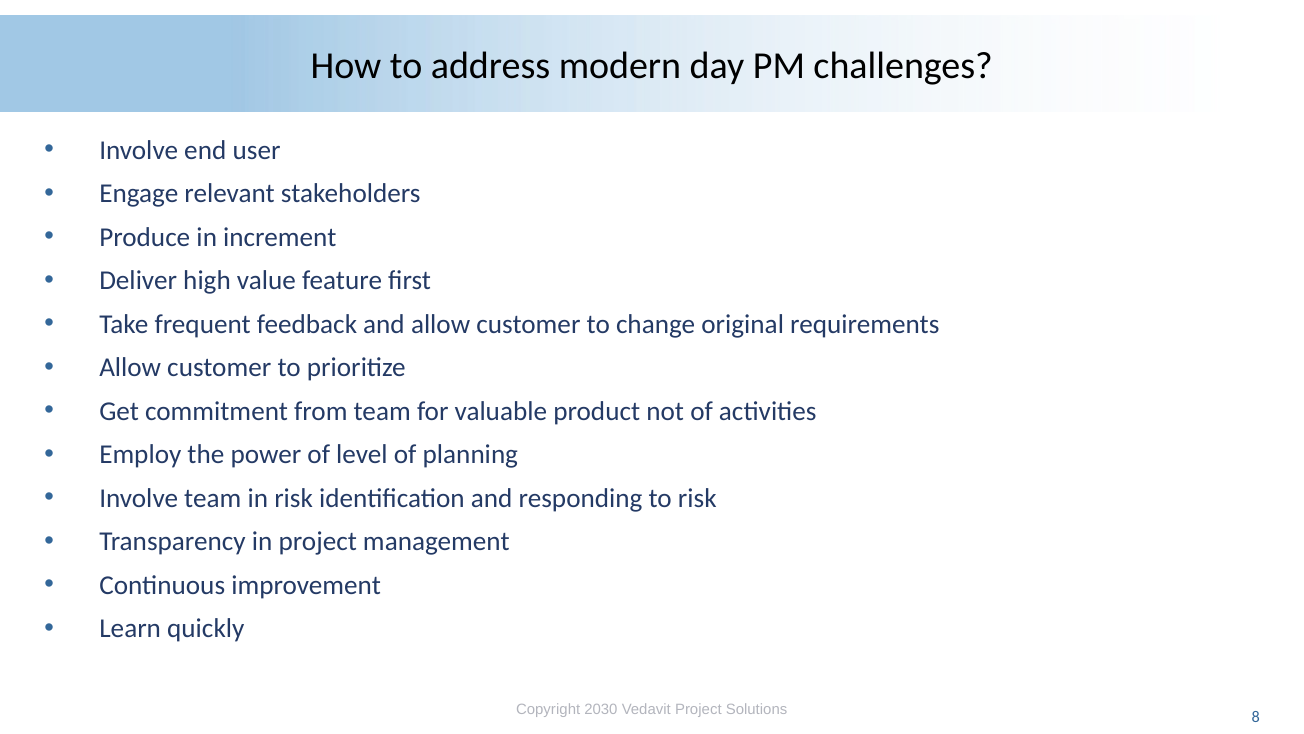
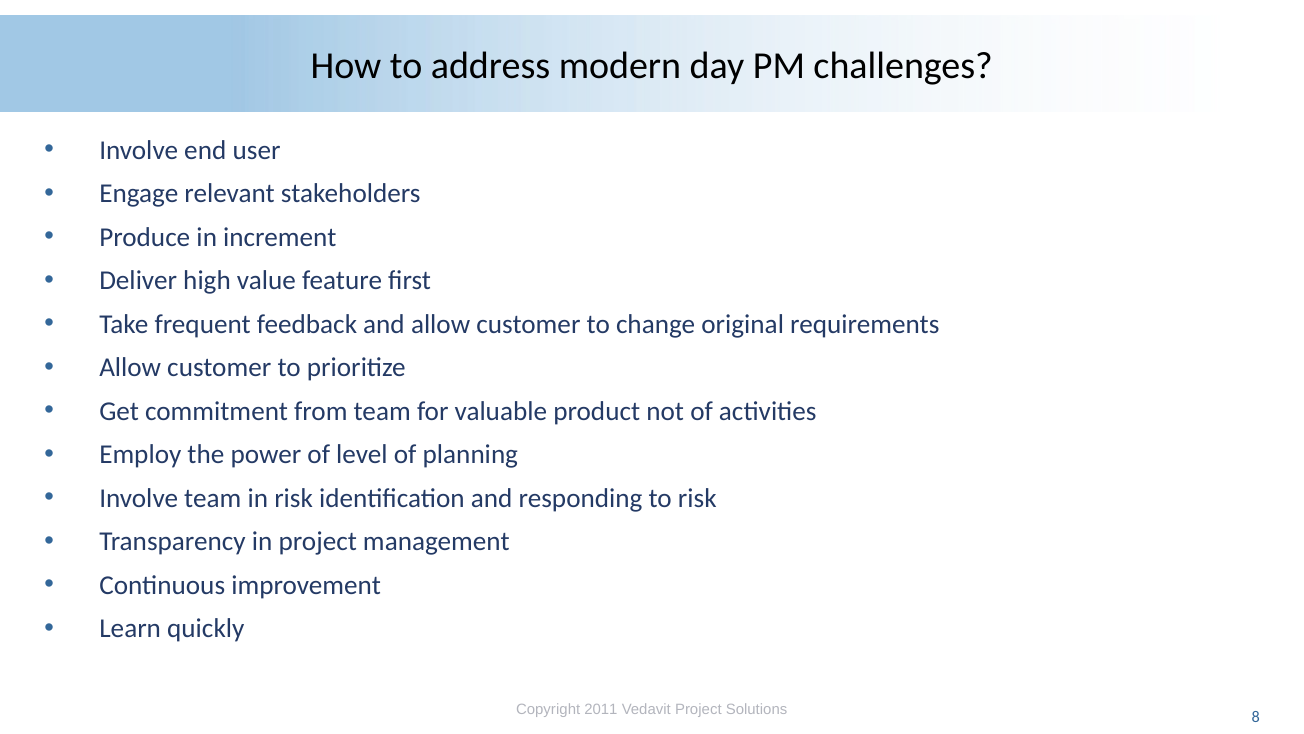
2030: 2030 -> 2011
